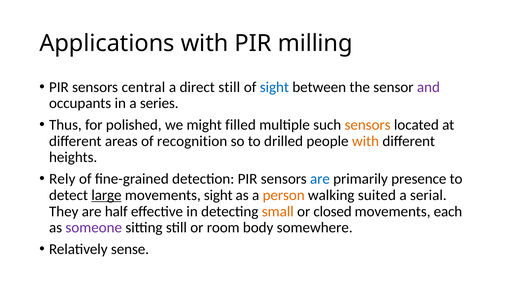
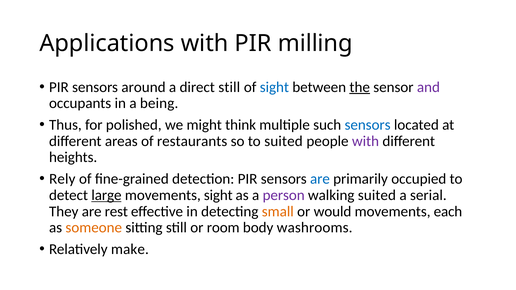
central: central -> around
the underline: none -> present
series: series -> being
filled: filled -> think
sensors at (368, 125) colour: orange -> blue
recognition: recognition -> restaurants
to drilled: drilled -> suited
with at (366, 141) colour: orange -> purple
presence: presence -> occupied
person colour: orange -> purple
half: half -> rest
closed: closed -> would
someone colour: purple -> orange
somewhere: somewhere -> washrooms
sense: sense -> make
